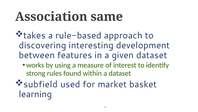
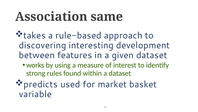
subfield: subfield -> predicts
learning: learning -> variable
